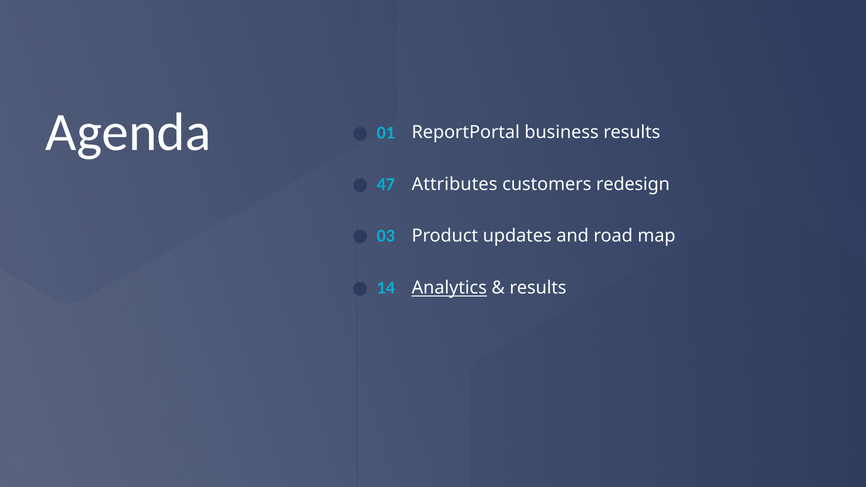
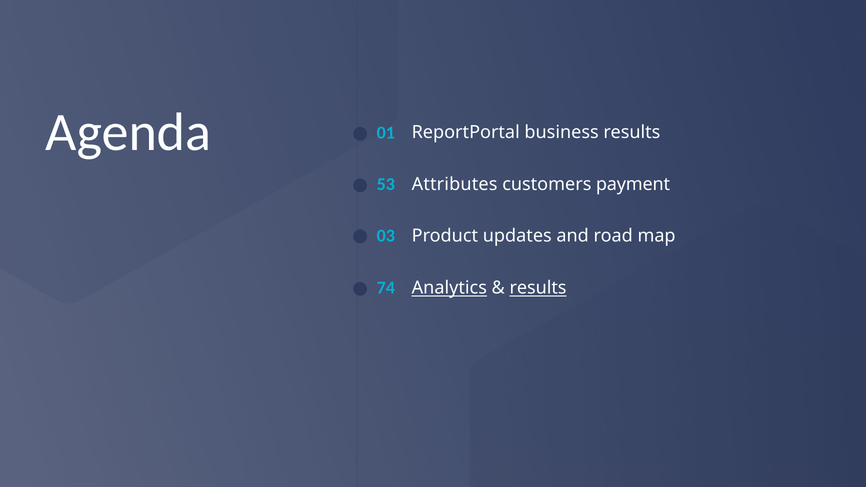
47: 47 -> 53
redesign: redesign -> payment
14: 14 -> 74
results at (538, 288) underline: none -> present
